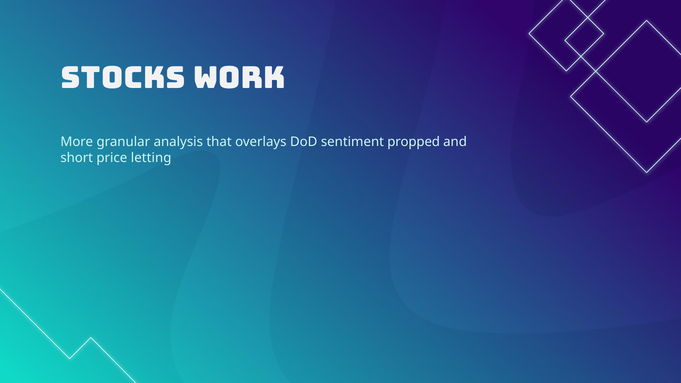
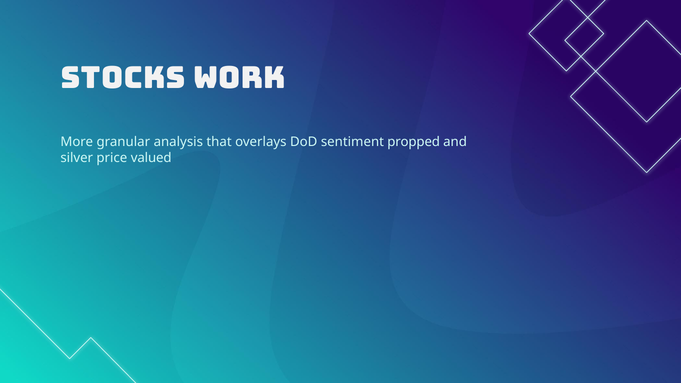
short: short -> silver
letting: letting -> valued
